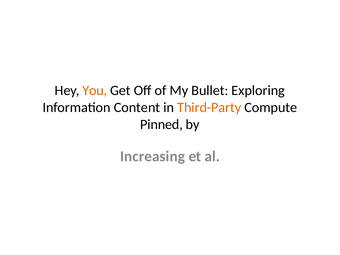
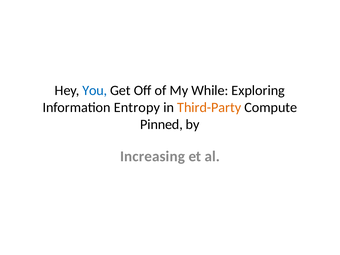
You colour: orange -> blue
Bullet: Bullet -> While
Content: Content -> Entropy
